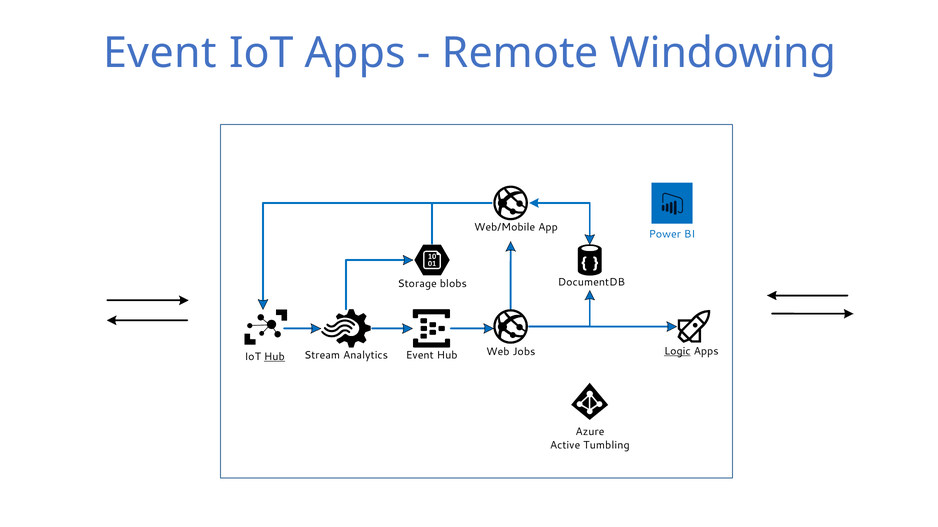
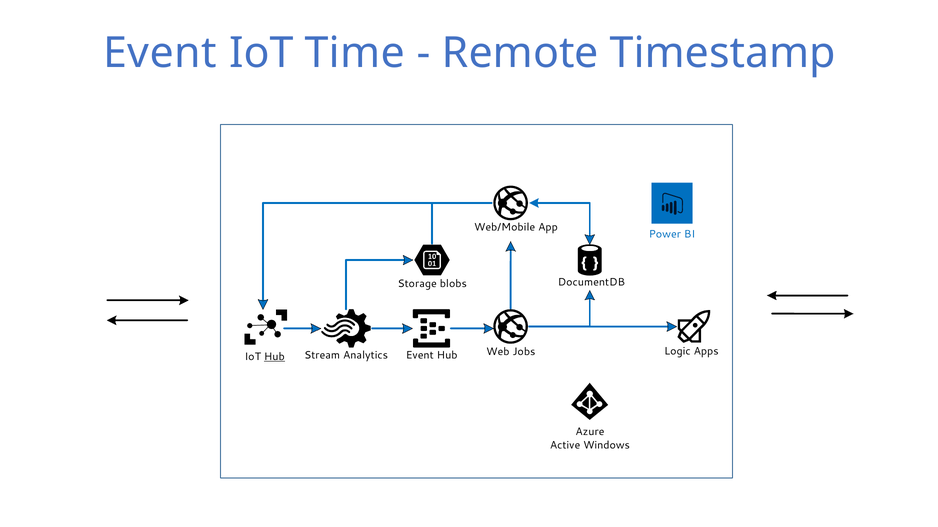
IoT Apps: Apps -> Time
Windowing: Windowing -> Timestamp
Logic underline: present -> none
Tumbling: Tumbling -> Windows
